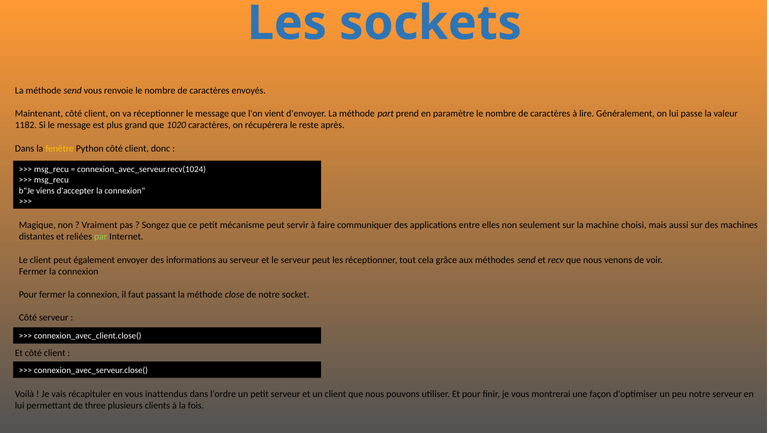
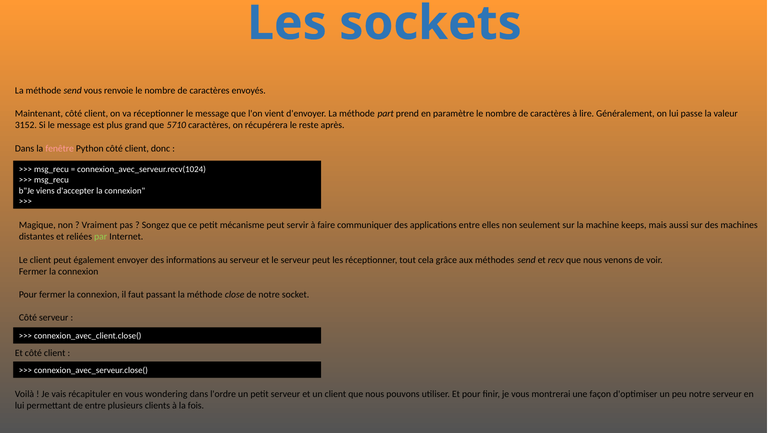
1182: 1182 -> 3152
1020: 1020 -> 5710
fenêtre colour: yellow -> pink
choisi: choisi -> keeps
inattendus: inattendus -> wondering
de three: three -> entre
